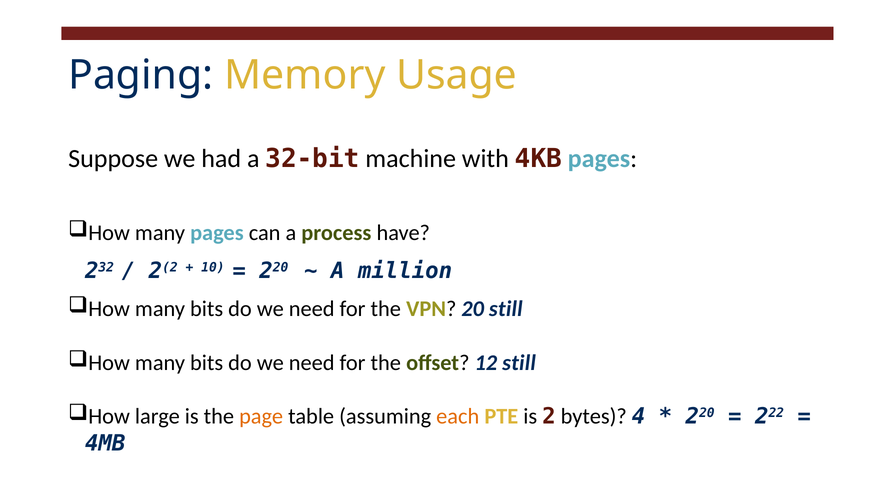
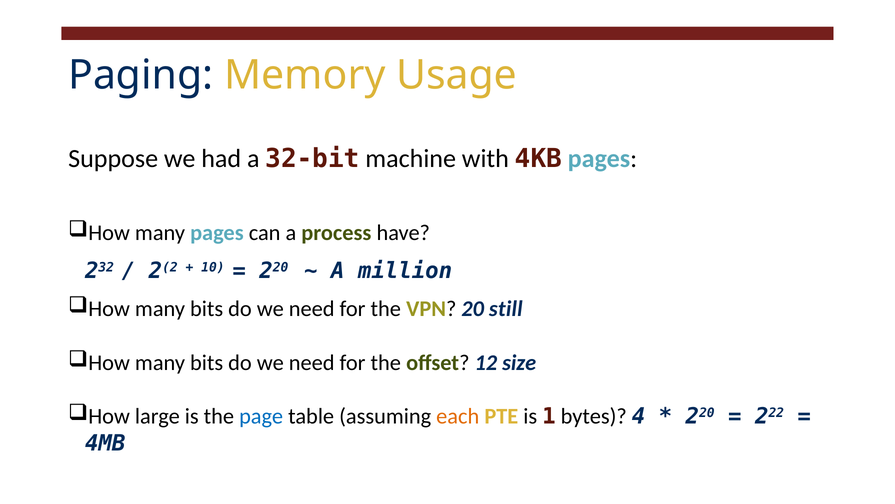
12 still: still -> size
page colour: orange -> blue
2: 2 -> 1
